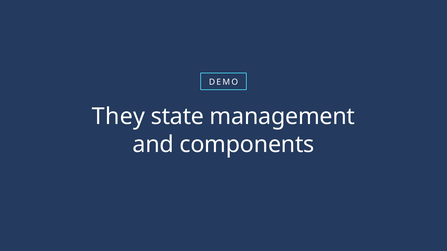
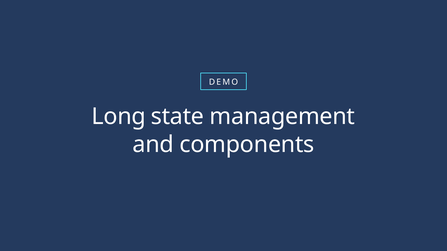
They: They -> Long
